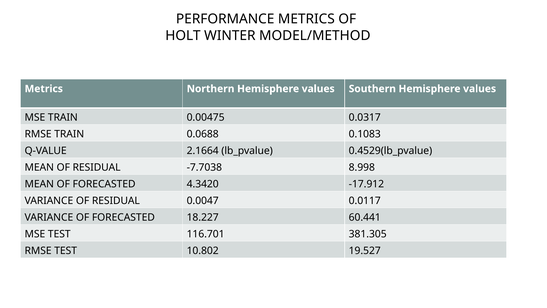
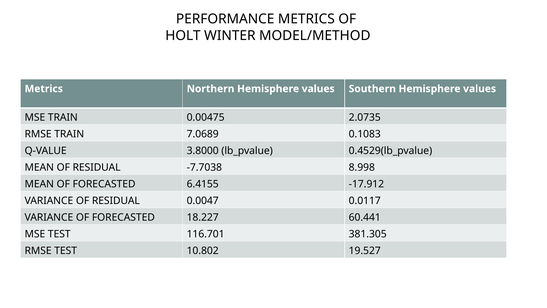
0.0317: 0.0317 -> 2.0735
0.0688: 0.0688 -> 7.0689
2.1664: 2.1664 -> 3.8000
4.3420: 4.3420 -> 6.4155
